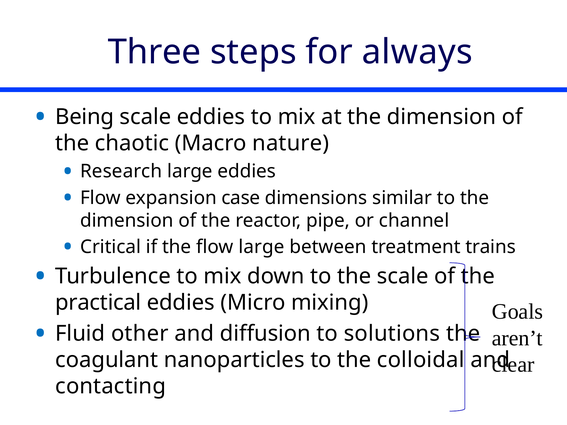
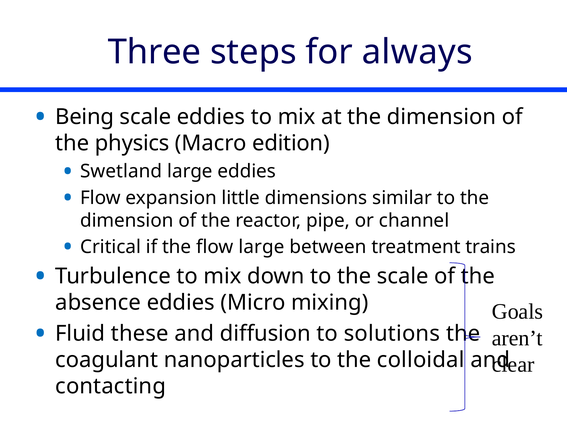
chaotic: chaotic -> physics
nature: nature -> edition
Research: Research -> Swetland
case: case -> little
practical: practical -> absence
other: other -> these
